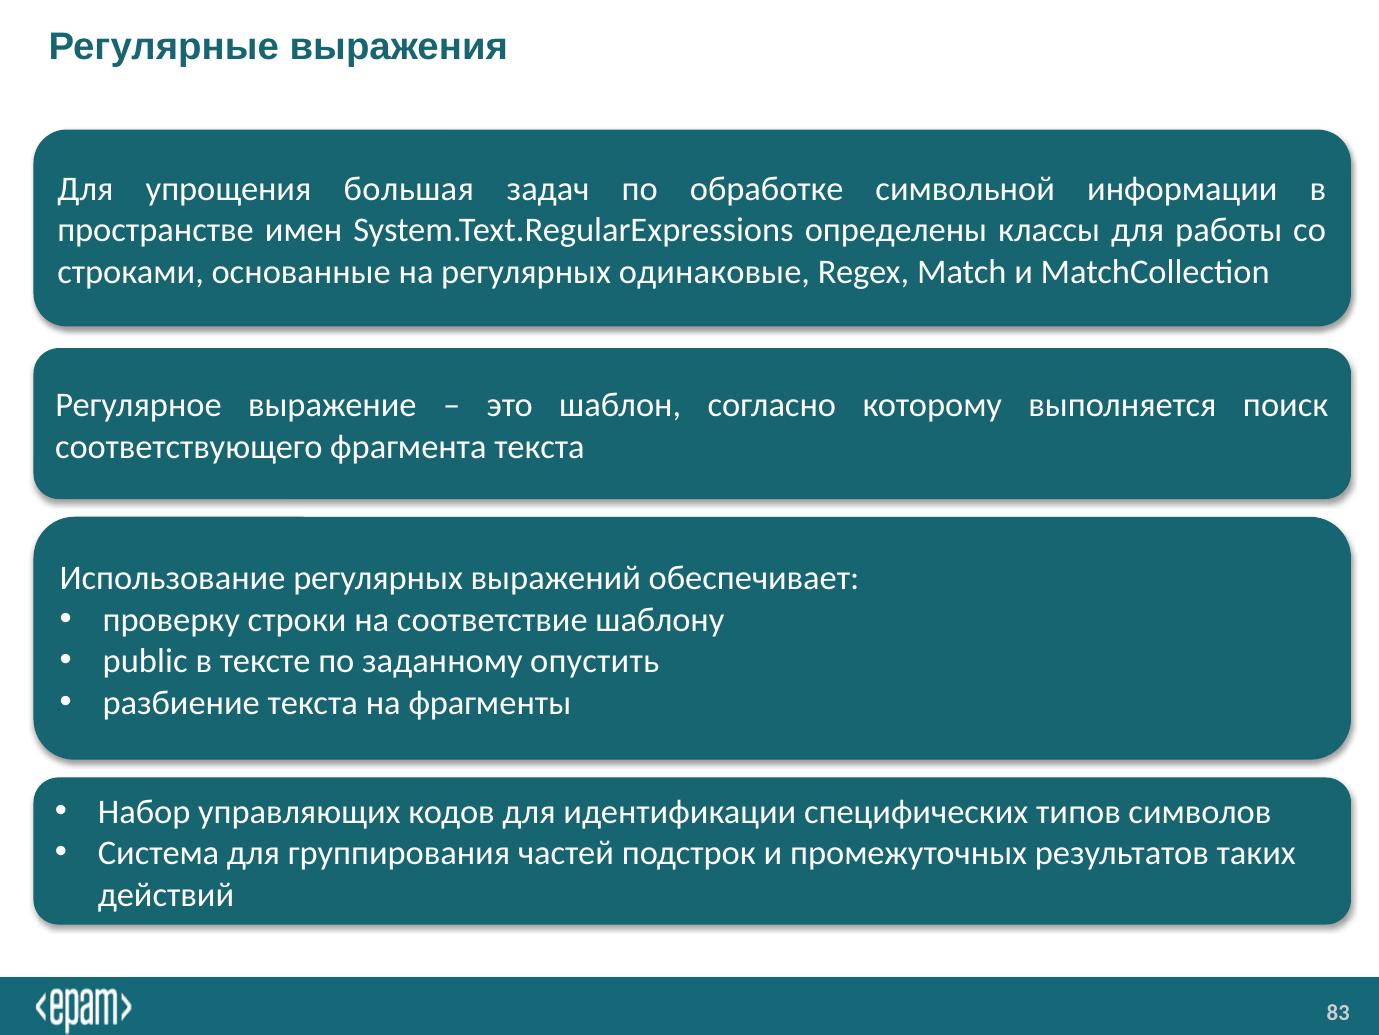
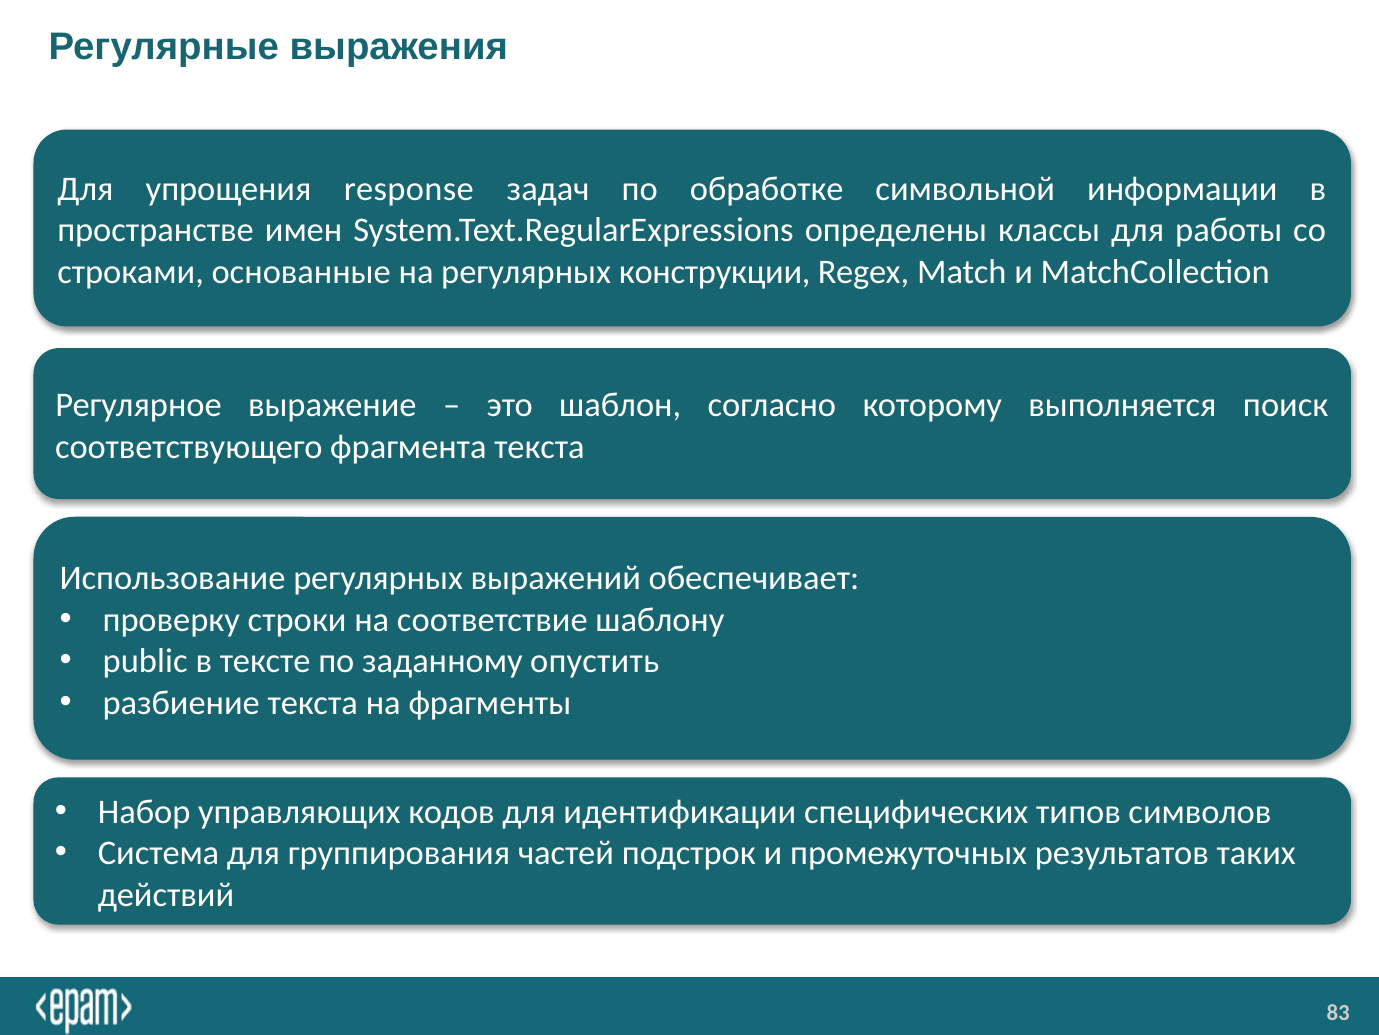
большая: большая -> response
одинаковые: одинаковые -> конструкции
